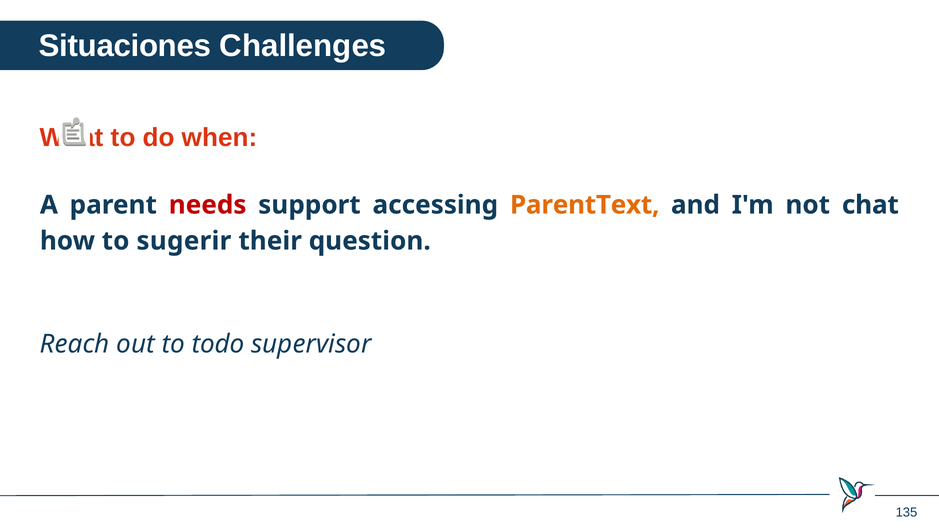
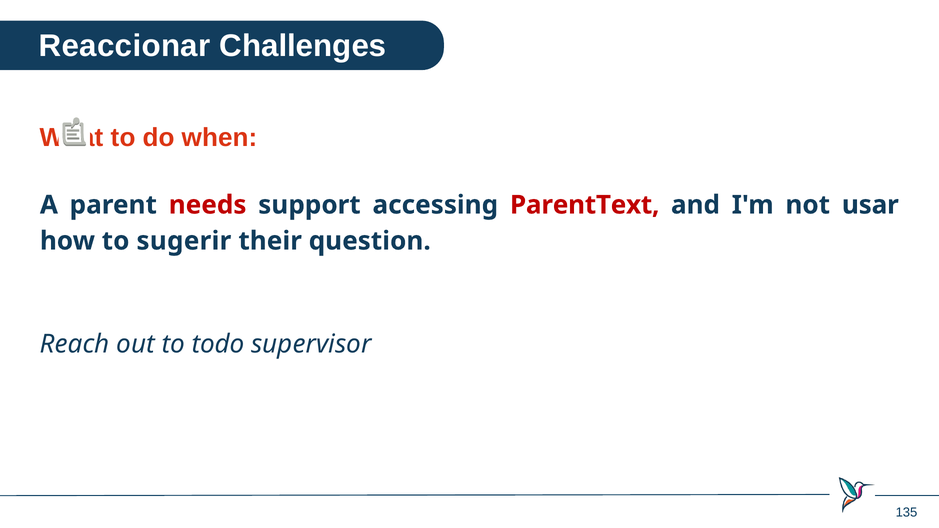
Situaciones: Situaciones -> Reaccionar
ParentText colour: orange -> red
chat: chat -> usar
